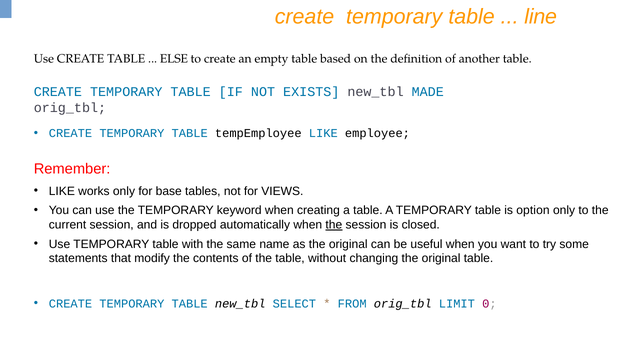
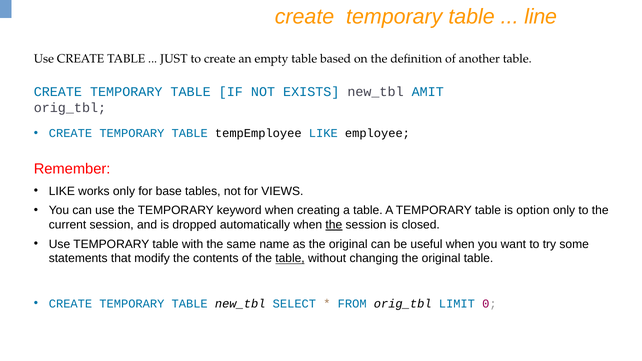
ELSE: ELSE -> JUST
MADE: MADE -> AMIT
table at (290, 259) underline: none -> present
